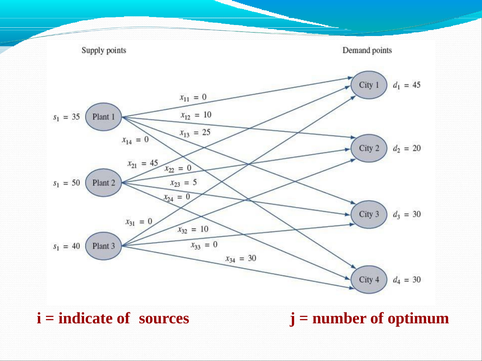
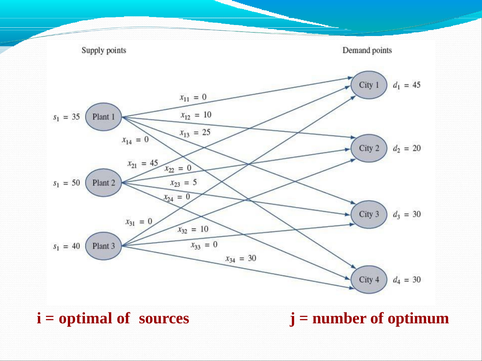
indicate: indicate -> optimal
